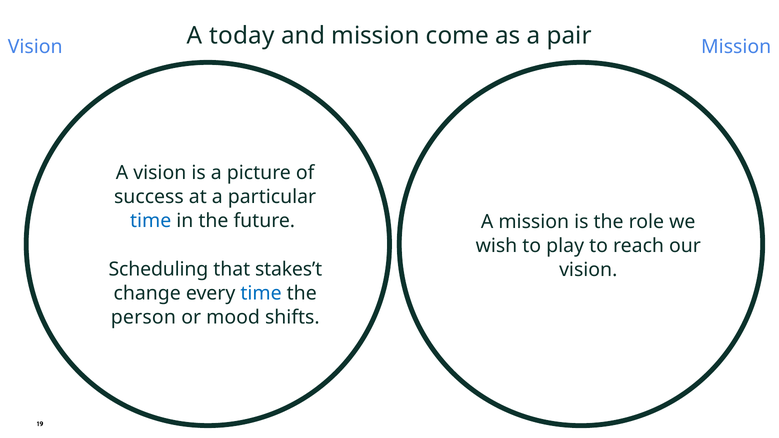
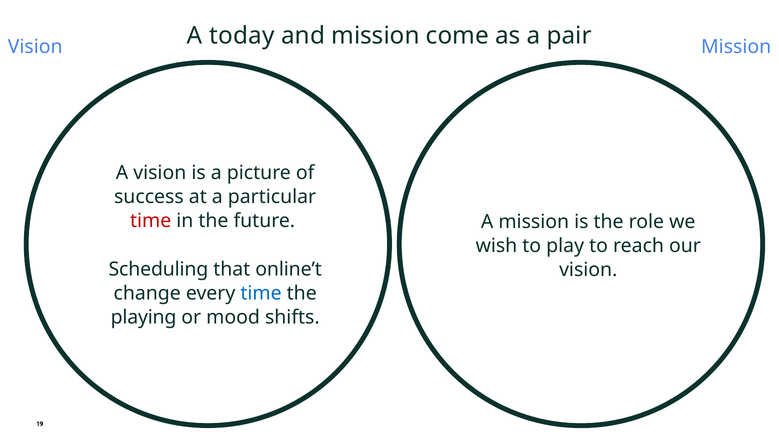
time at (151, 221) colour: blue -> red
stakes’t: stakes’t -> online’t
person: person -> playing
